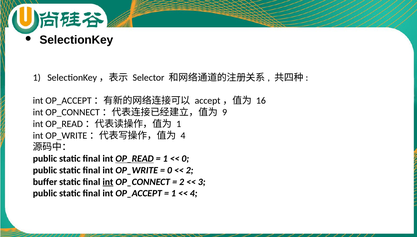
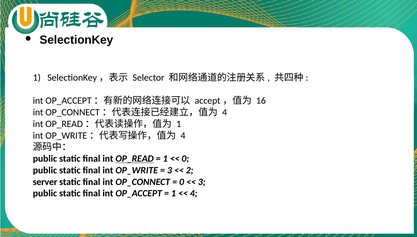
9 at (225, 112): 9 -> 4
0 at (170, 170): 0 -> 3
buffer: buffer -> server
int at (108, 181) underline: present -> none
2 at (182, 181): 2 -> 0
